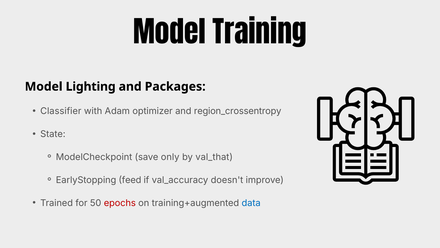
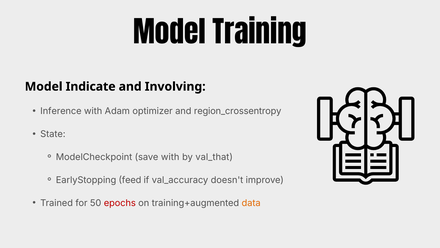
Lighting: Lighting -> Indicate
Packages: Packages -> Involving
Classifier: Classifier -> Inference
save only: only -> with
data colour: blue -> orange
